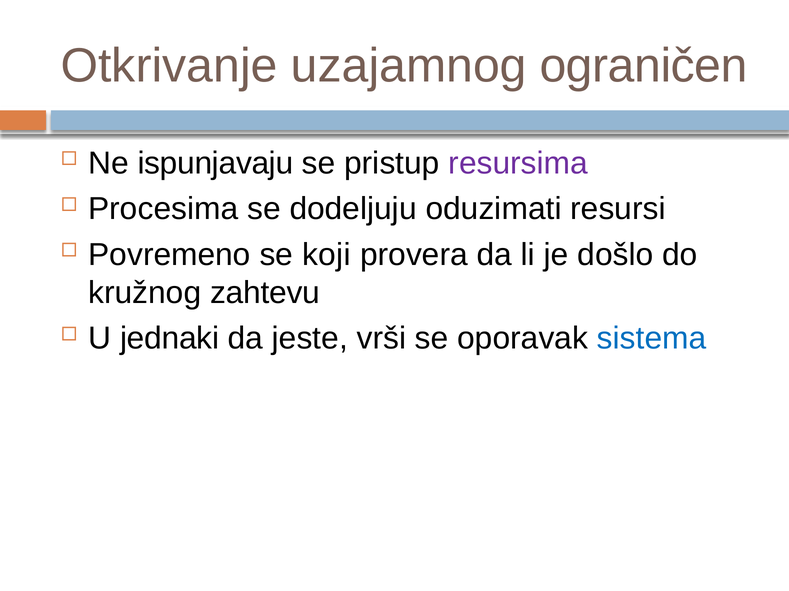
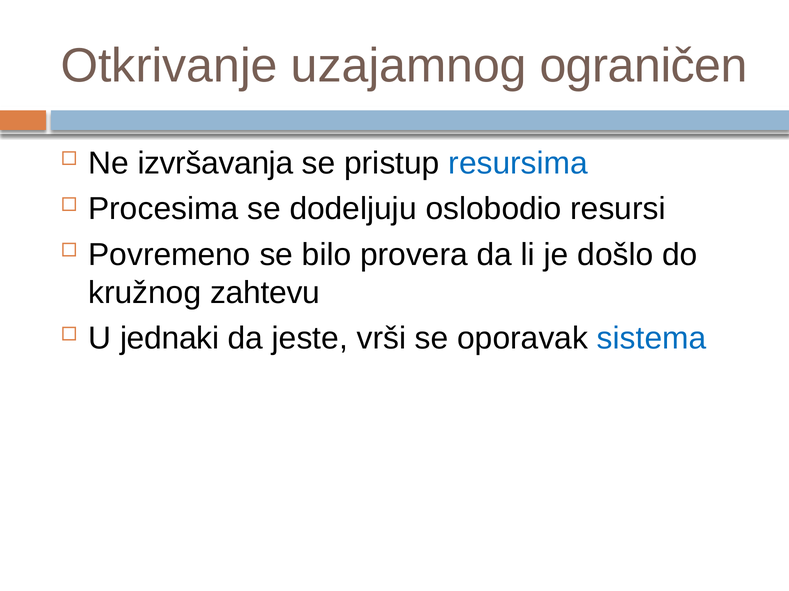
ispunjavaju: ispunjavaju -> izvršavanja
resursima colour: purple -> blue
oduzimati: oduzimati -> oslobodio
koji: koji -> bilo
